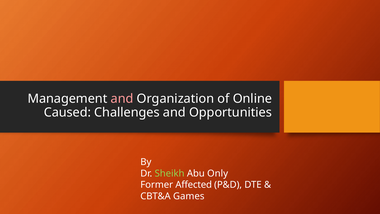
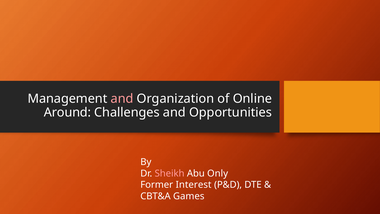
Caused: Caused -> Around
Sheikh colour: light green -> pink
Affected: Affected -> Interest
